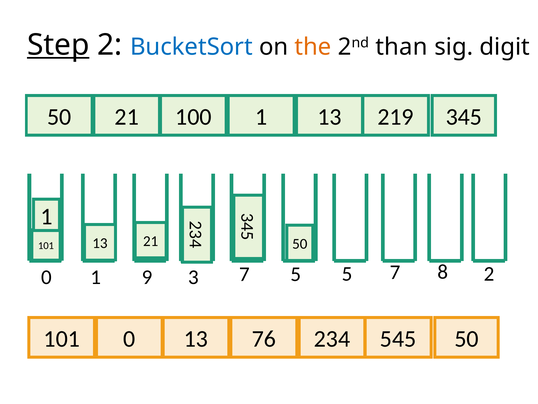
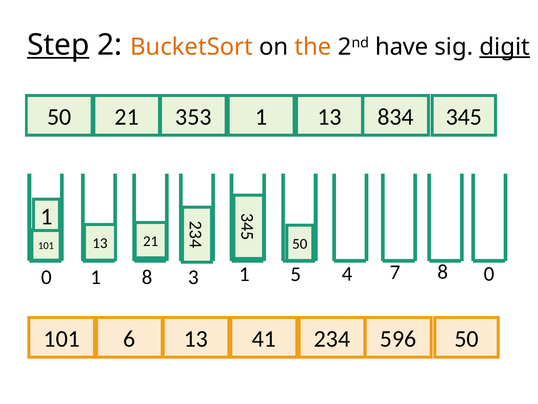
BucketSort colour: blue -> orange
than: than -> have
digit underline: none -> present
100: 100 -> 353
219: 219 -> 834
1 9: 9 -> 8
3 7: 7 -> 1
5 5: 5 -> 4
8 2: 2 -> 0
101 0: 0 -> 6
76: 76 -> 41
545: 545 -> 596
